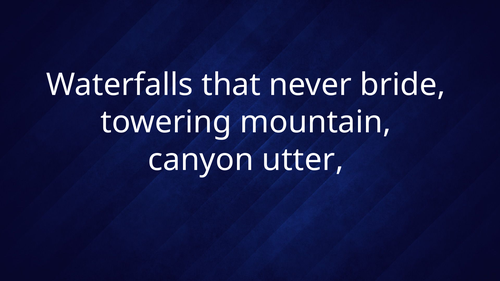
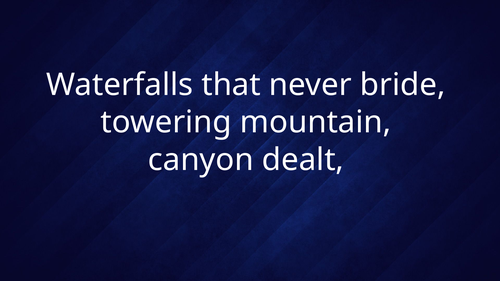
utter: utter -> dealt
